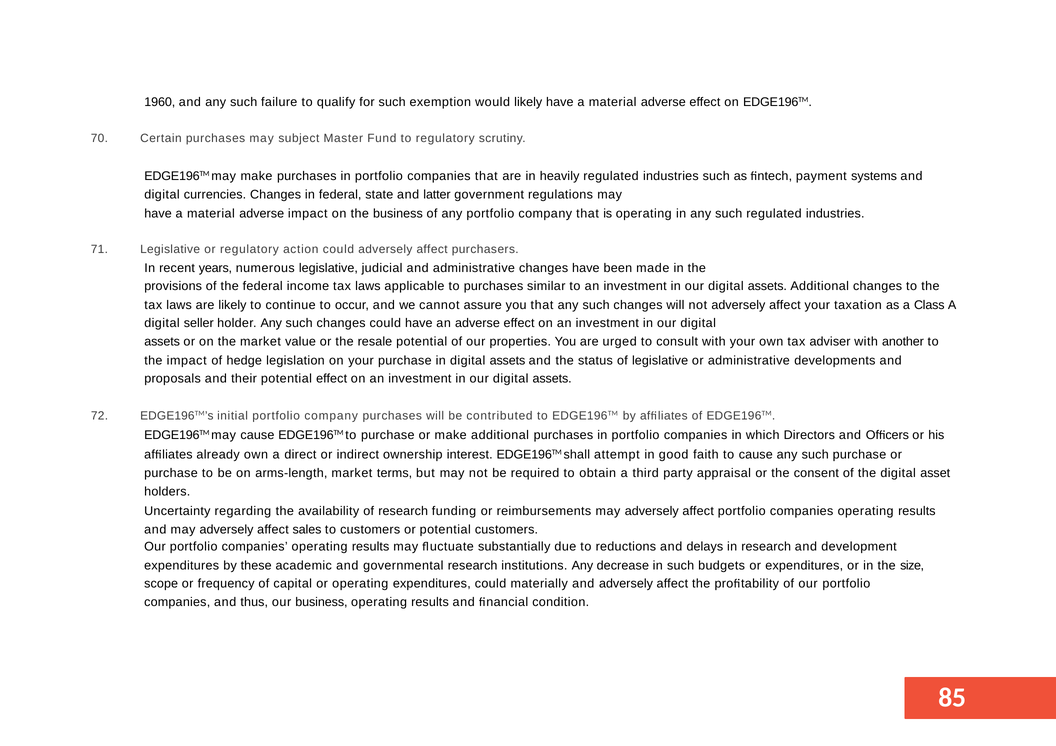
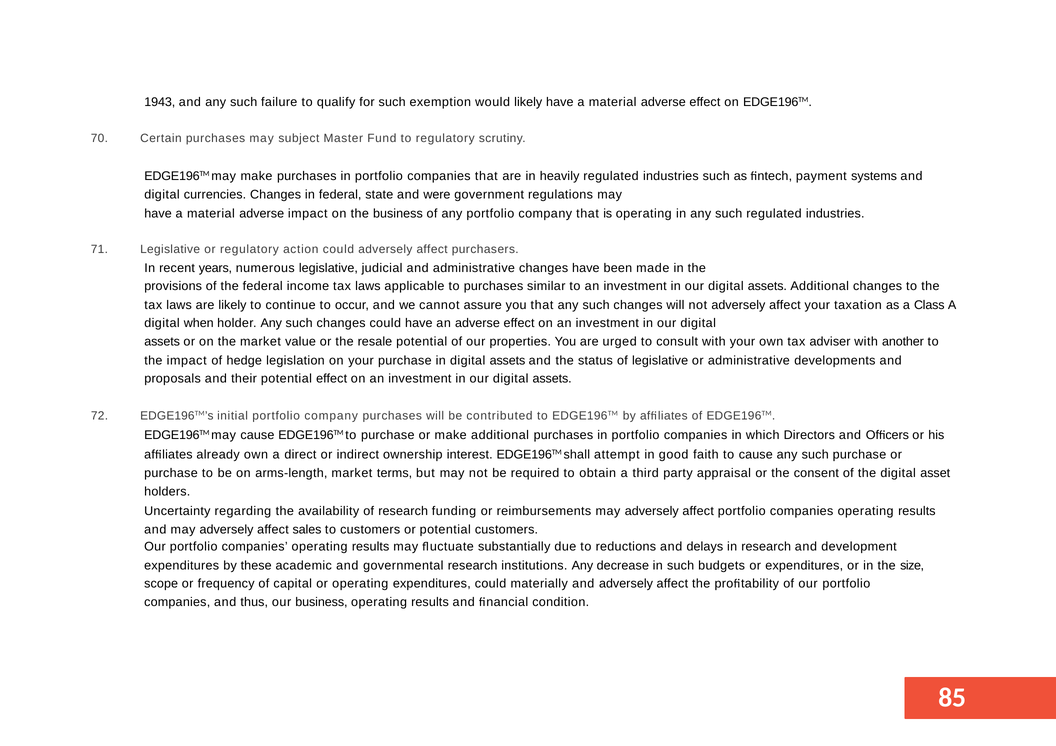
1960: 1960 -> 1943
latter: latter -> were
seller: seller -> when
